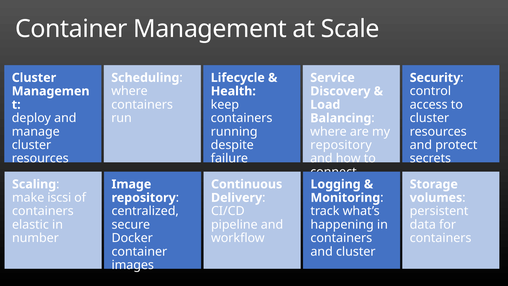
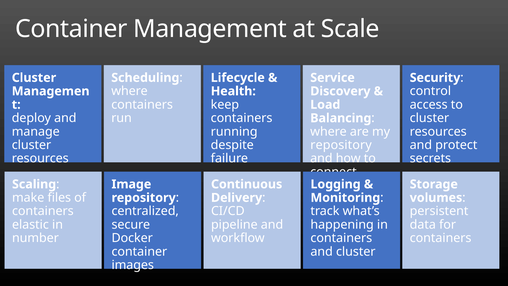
iscsi: iscsi -> files
